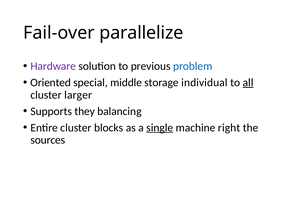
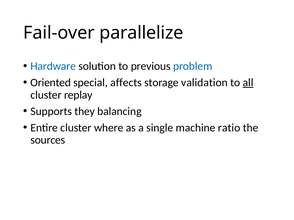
Hardware colour: purple -> blue
middle: middle -> affects
individual: individual -> validation
larger: larger -> replay
blocks: blocks -> where
single underline: present -> none
right: right -> ratio
